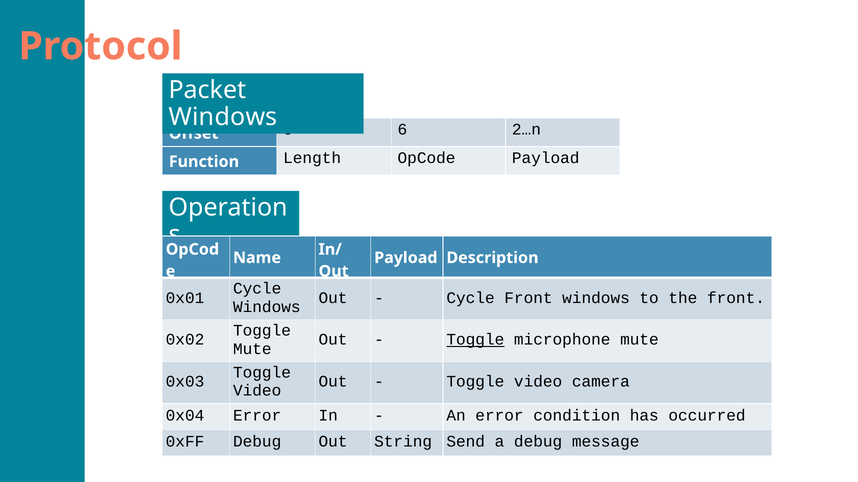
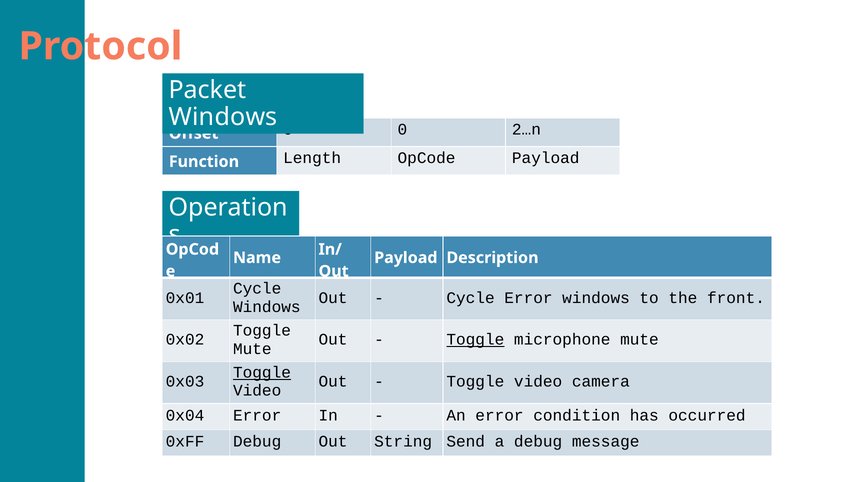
6 at (402, 130): 6 -> 0
Cycle Front: Front -> Error
Toggle at (262, 373) underline: none -> present
